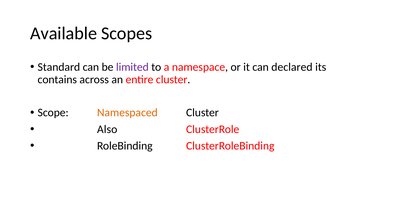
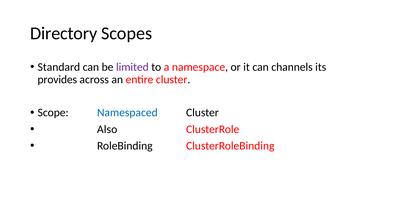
Available: Available -> Directory
declared: declared -> channels
contains: contains -> provides
Namespaced colour: orange -> blue
